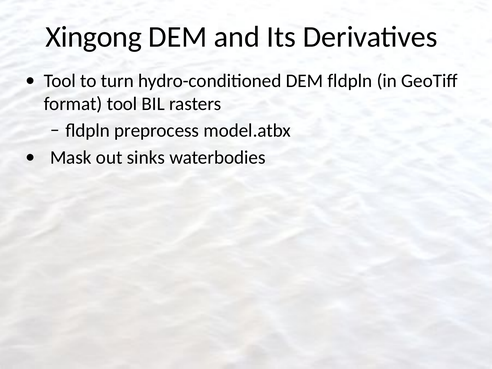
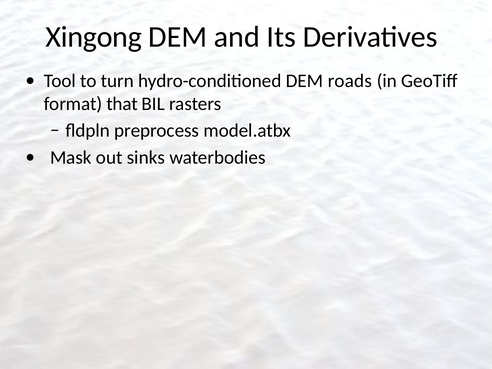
DEM fldpln: fldpln -> roads
format tool: tool -> that
